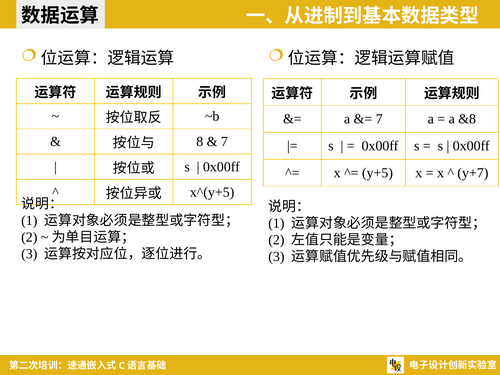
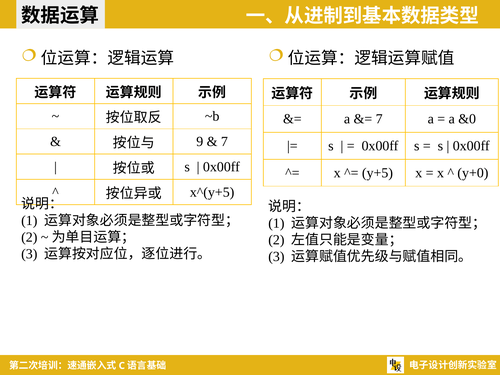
&8: &8 -> &0
8: 8 -> 9
y+7: y+7 -> y+0
